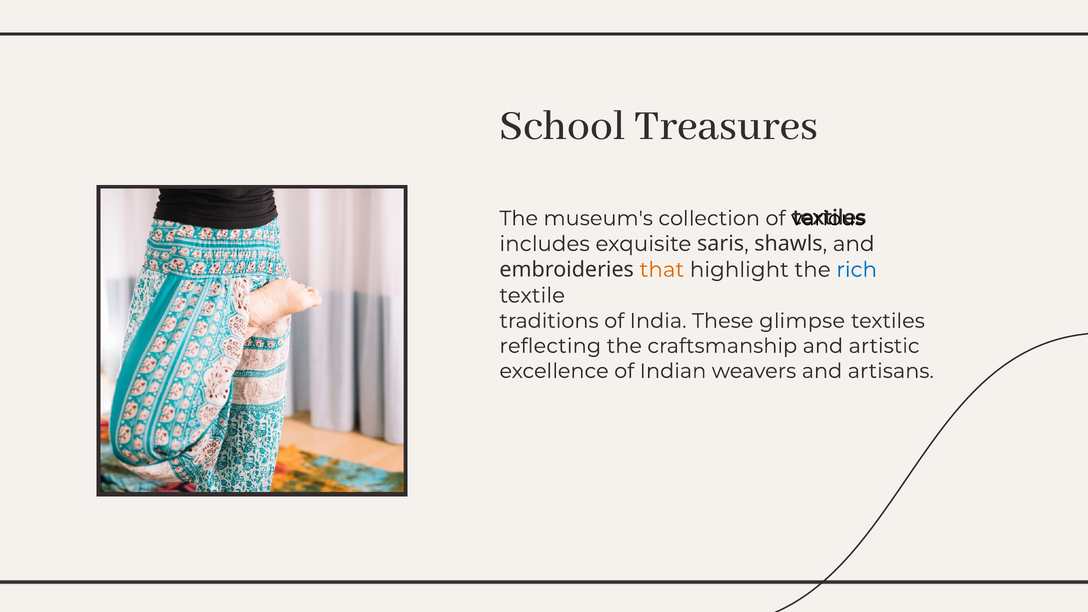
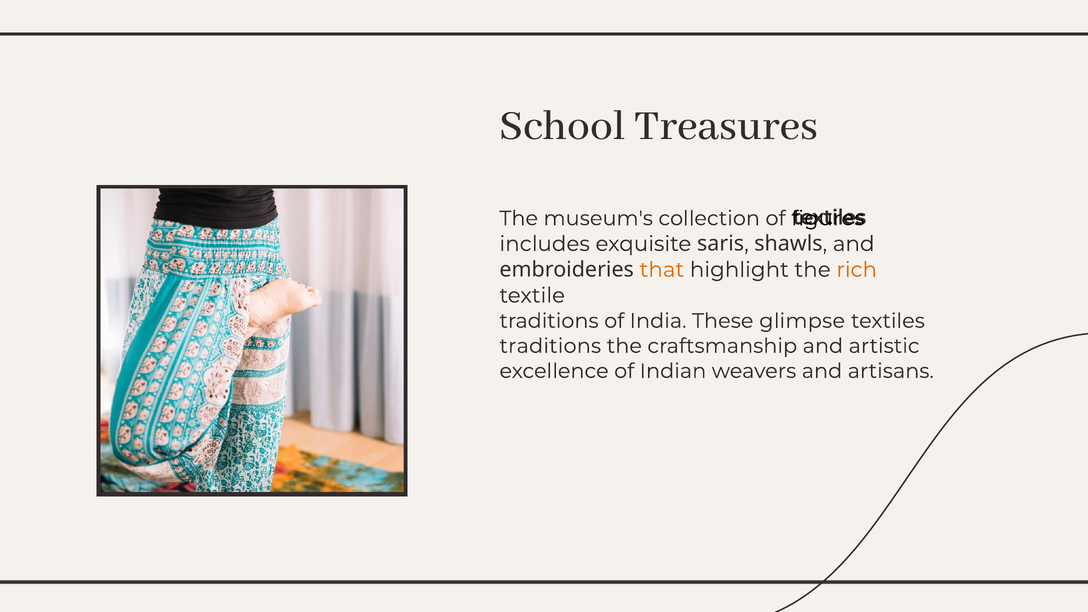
various: various -> ﬁgures
rich colour: blue -> orange
reﬂecting at (550, 346): reﬂecting -> traditions
